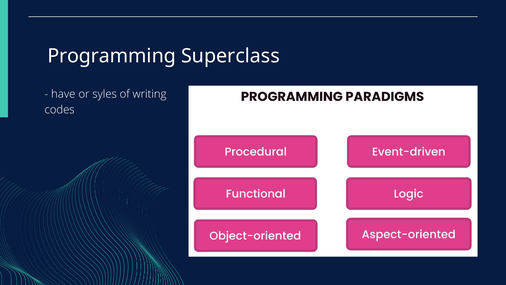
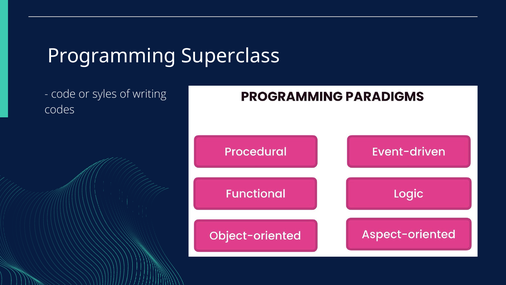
have: have -> code
